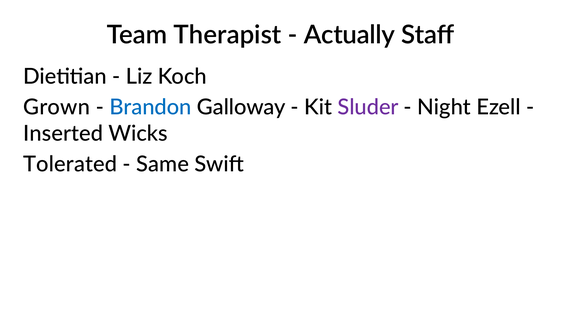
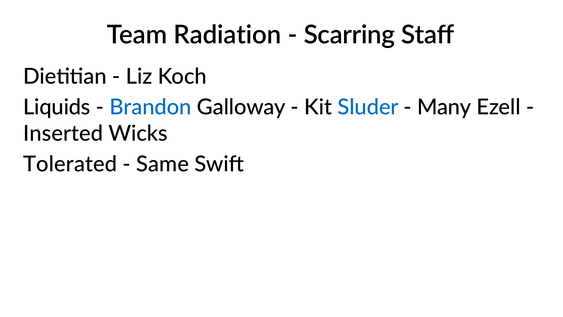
Therapist: Therapist -> Radiation
Actually: Actually -> Scarring
Grown: Grown -> Liquids
Sluder colour: purple -> blue
Night: Night -> Many
